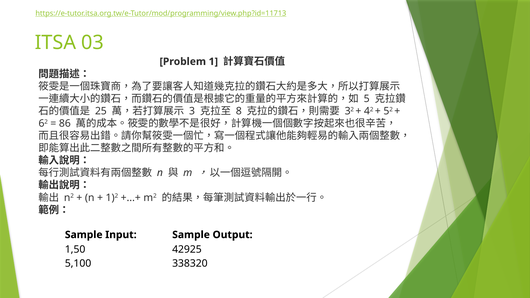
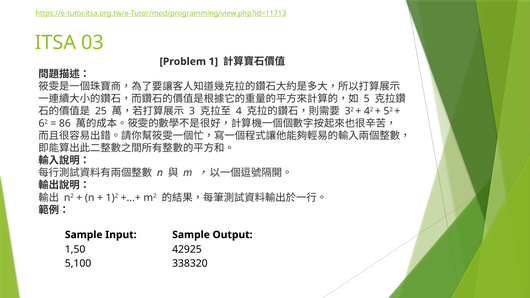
8: 8 -> 4
